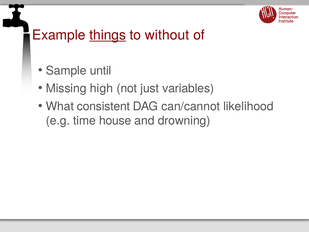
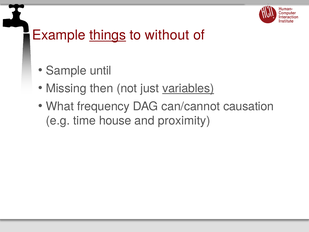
high: high -> then
variables underline: none -> present
consistent: consistent -> frequency
likelihood: likelihood -> causation
drowning: drowning -> proximity
